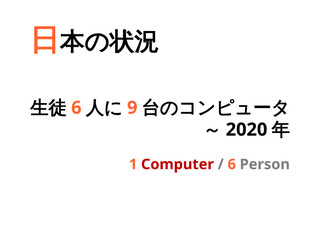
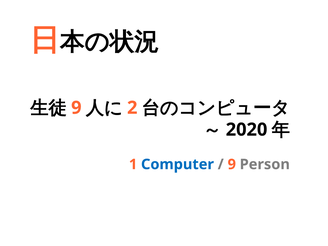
6 at (76, 108): 6 -> 9
9: 9 -> 2
Computer colour: red -> blue
6 at (232, 164): 6 -> 9
